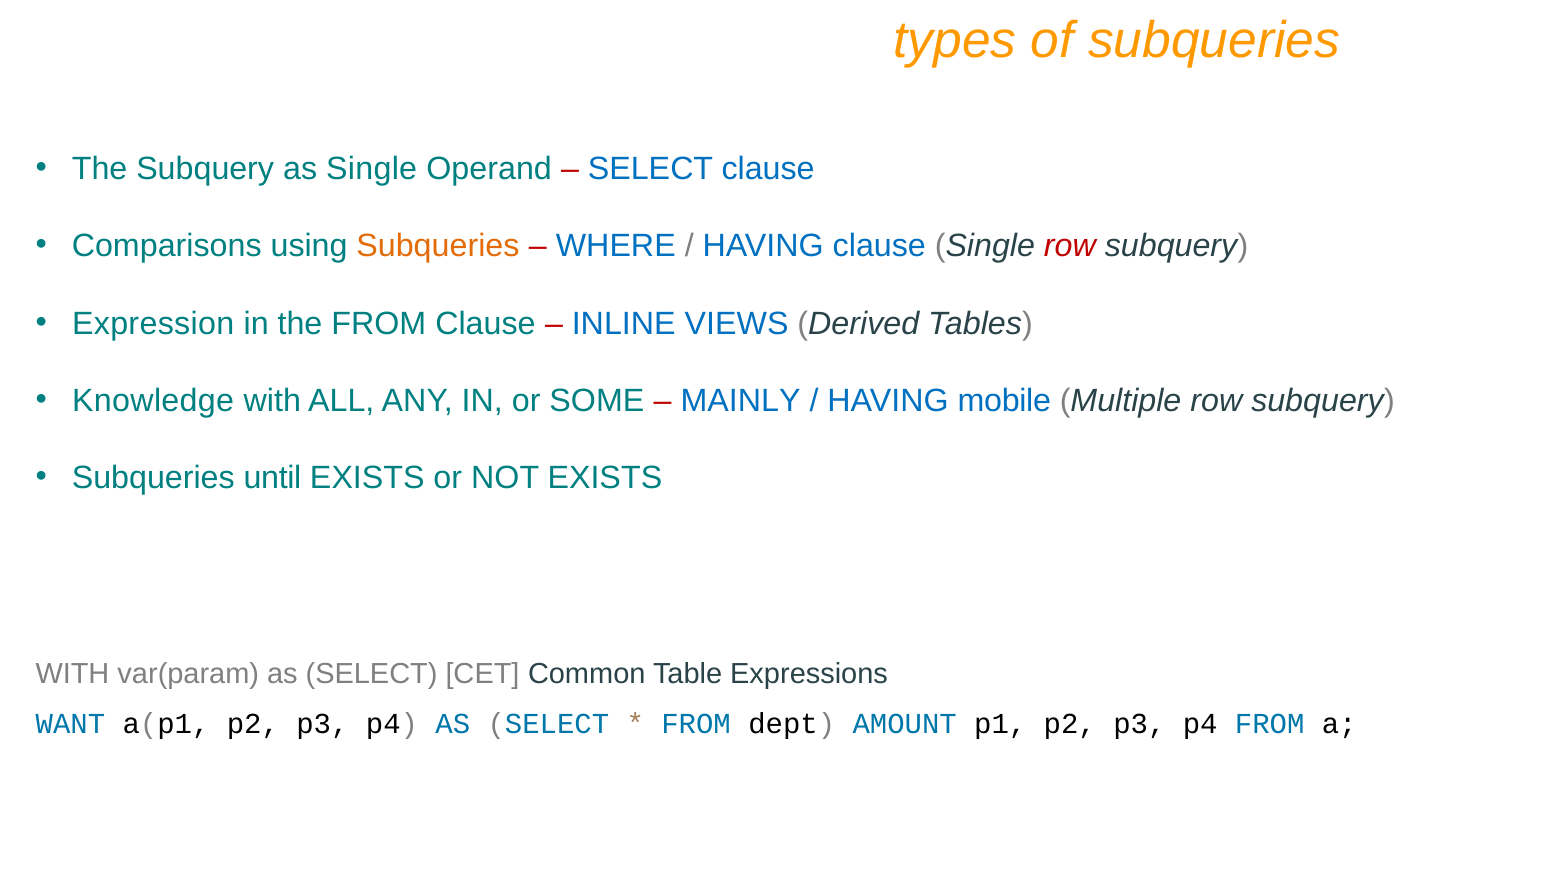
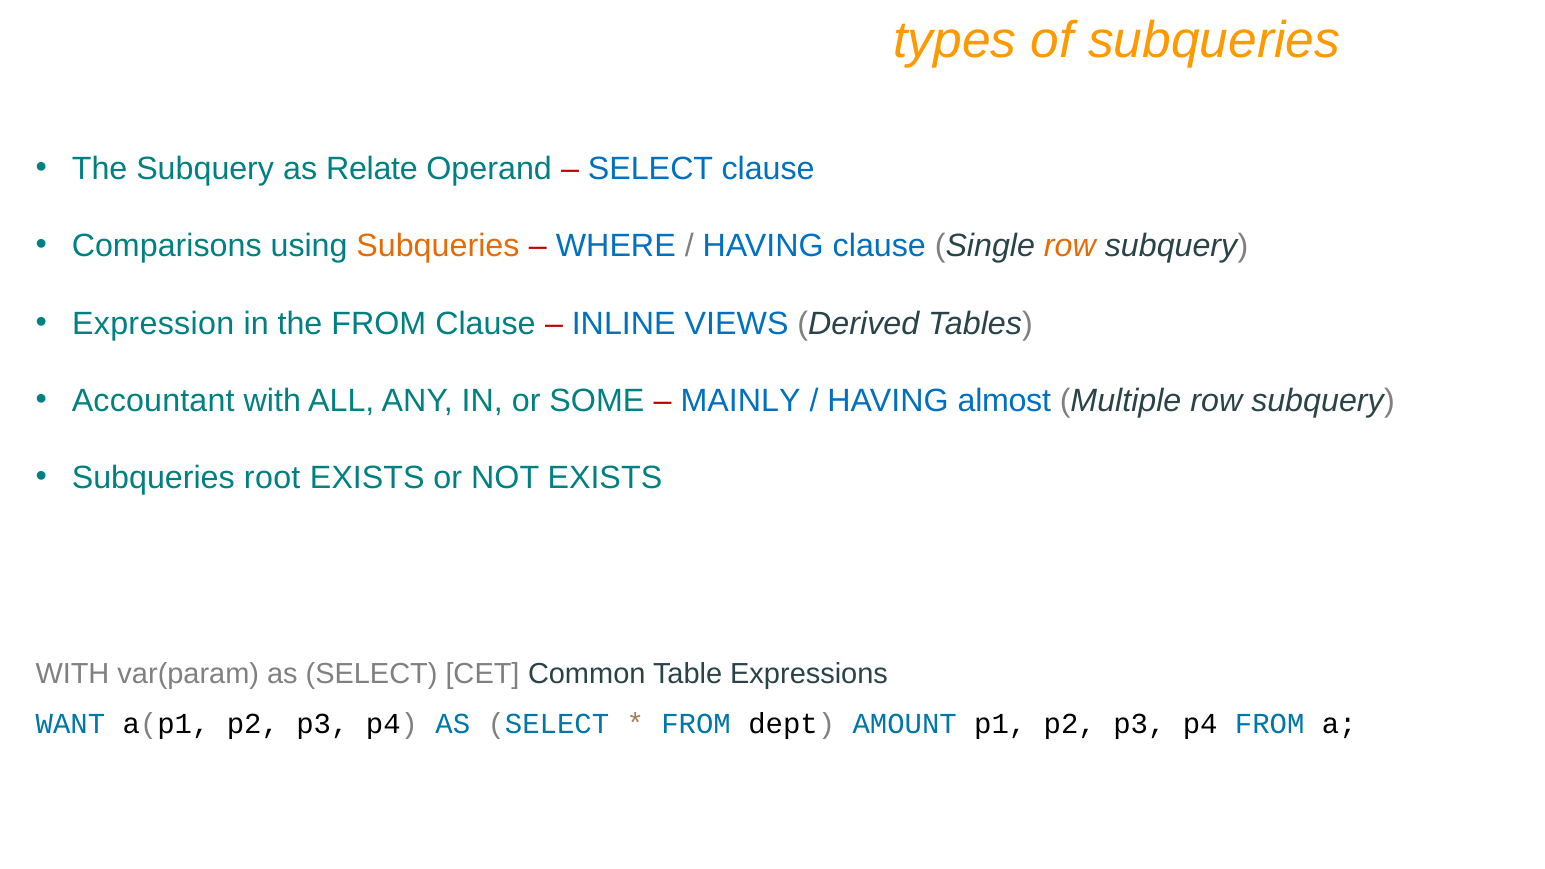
as Single: Single -> Relate
row at (1070, 246) colour: red -> orange
Knowledge: Knowledge -> Accountant
mobile: mobile -> almost
until: until -> root
